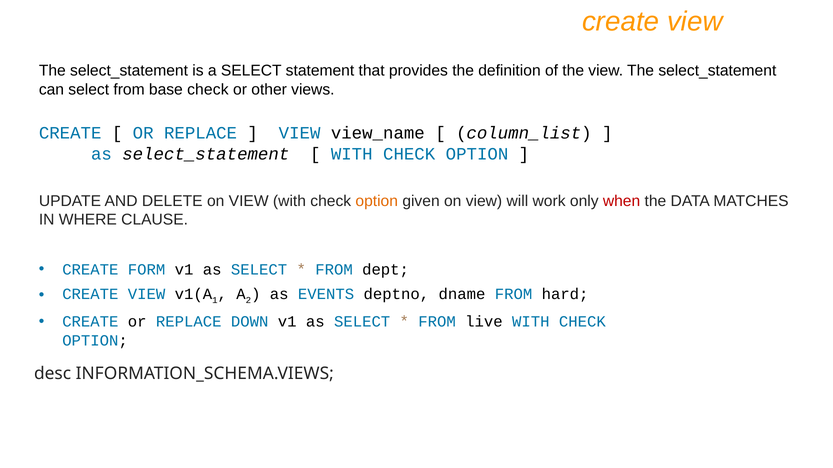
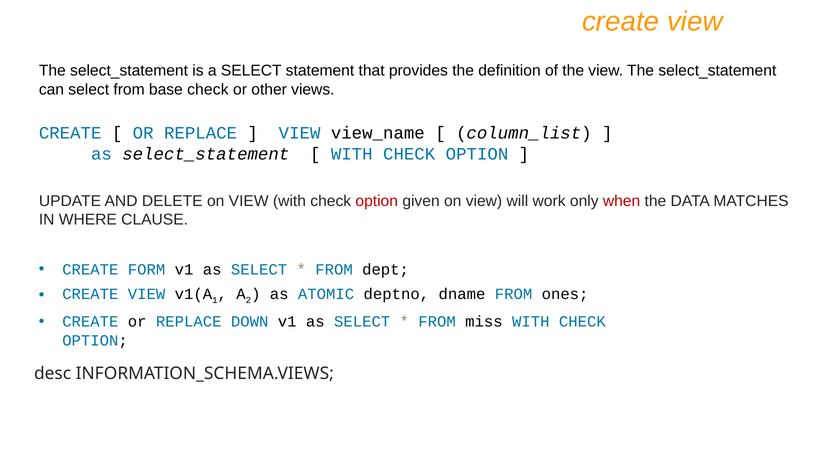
option at (377, 201) colour: orange -> red
EVENTS: EVENTS -> ATOMIC
hard: hard -> ones
live: live -> miss
